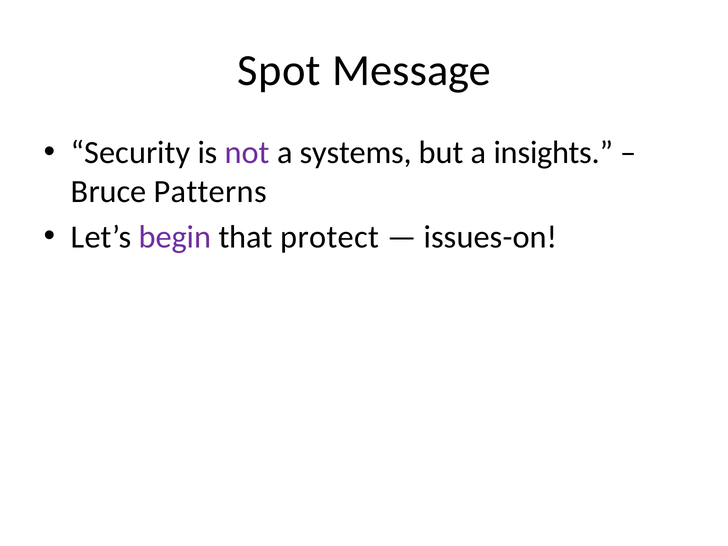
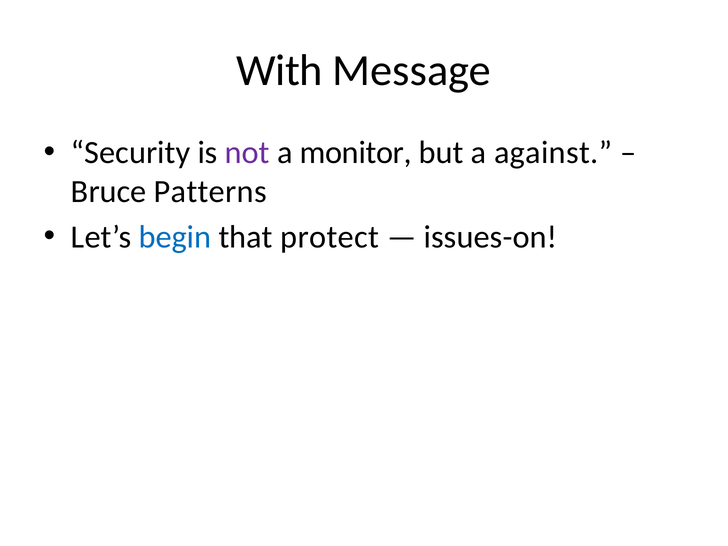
Spot: Spot -> With
systems: systems -> monitor
insights: insights -> against
begin colour: purple -> blue
